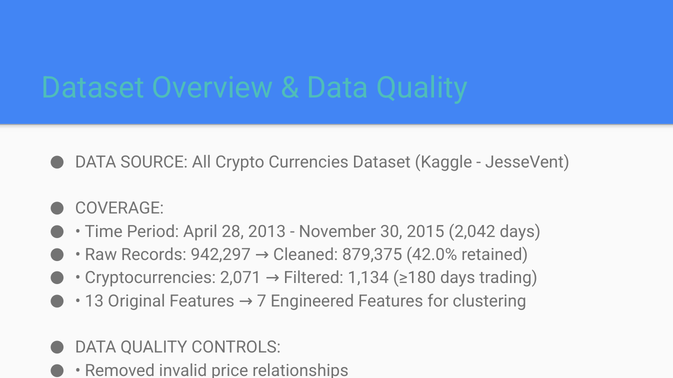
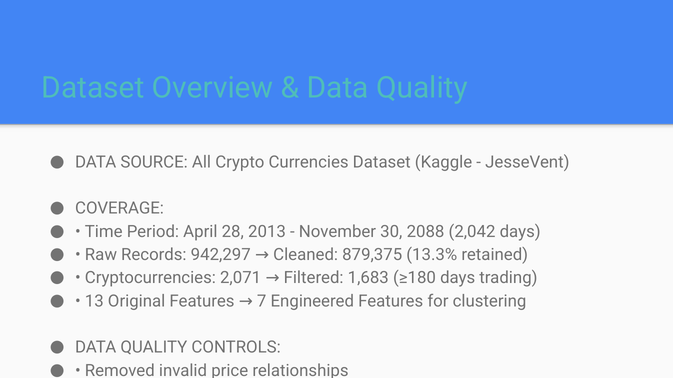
2015: 2015 -> 2088
42.0%: 42.0% -> 13.3%
1,134: 1,134 -> 1,683
